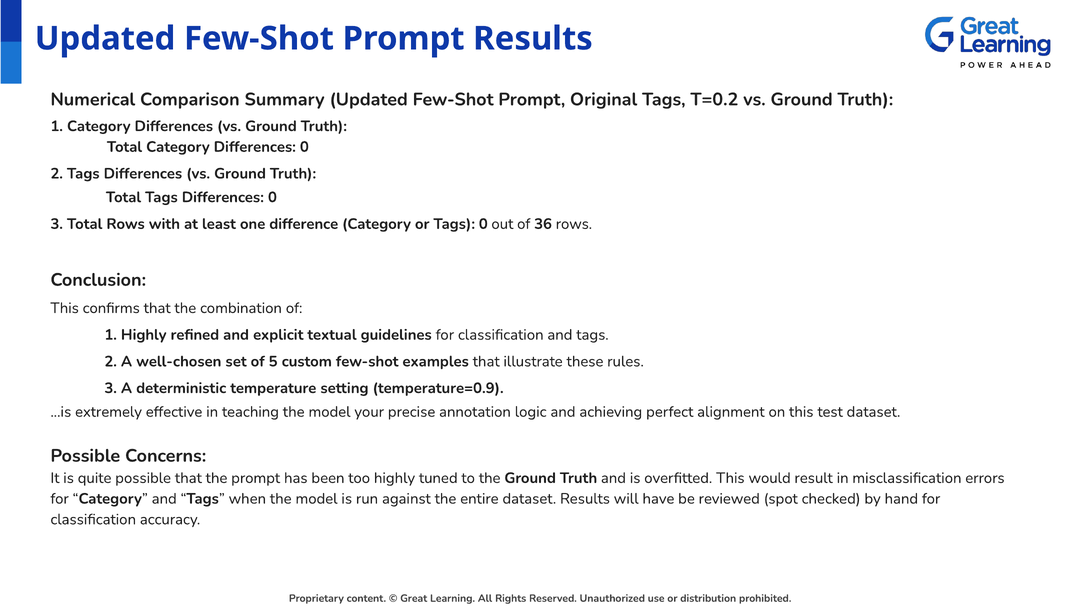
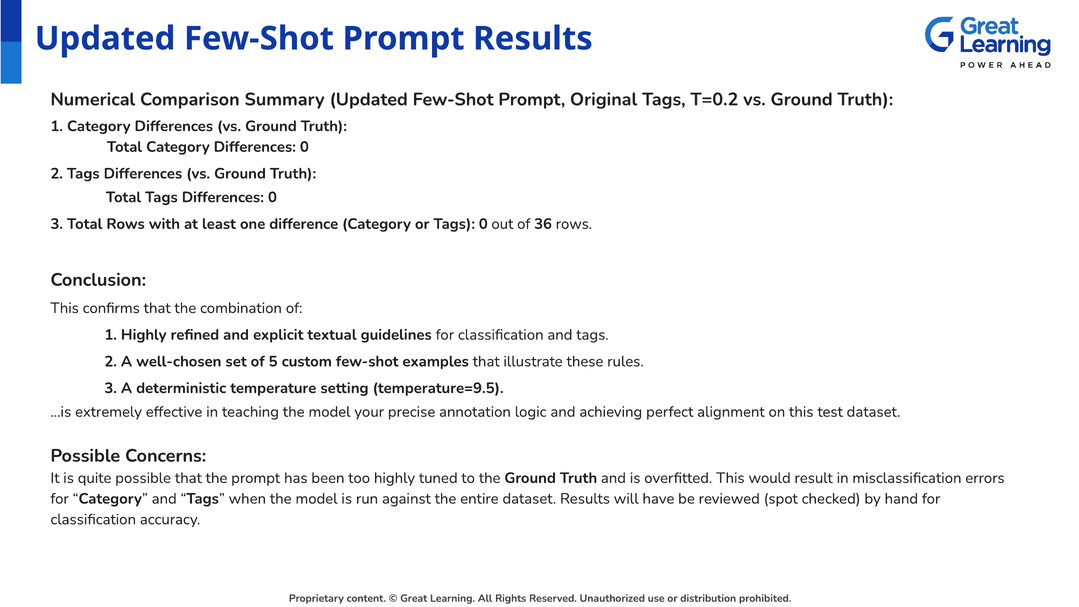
temperature=0.9: temperature=0.9 -> temperature=9.5
